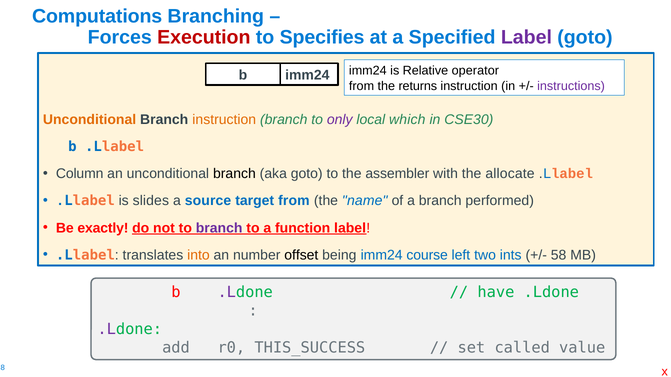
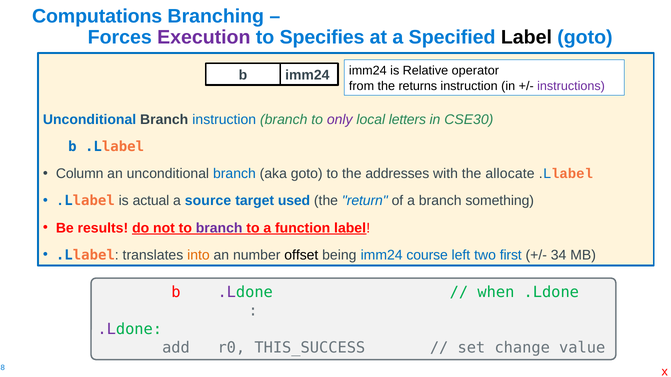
Execution colour: red -> purple
Label at (526, 37) colour: purple -> black
Unconditional at (90, 120) colour: orange -> blue
instruction at (224, 120) colour: orange -> blue
which: which -> letters
branch at (234, 174) colour: black -> blue
assembler: assembler -> addresses
slides: slides -> actual
target from: from -> used
name: name -> return
performed: performed -> something
exactly: exactly -> results
ints: ints -> first
58: 58 -> 34
have: have -> when
called: called -> change
